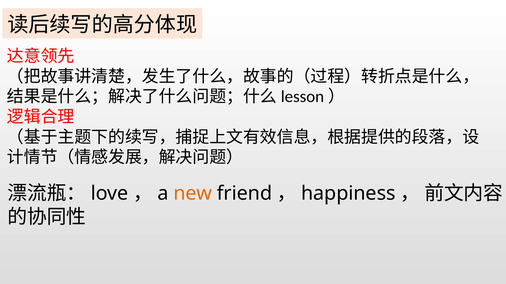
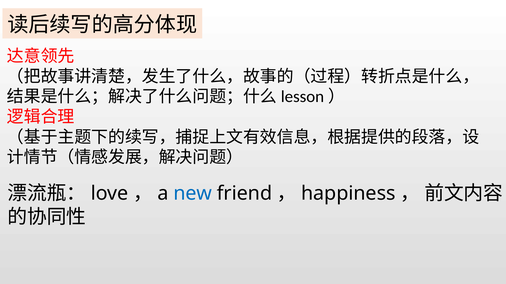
new colour: orange -> blue
